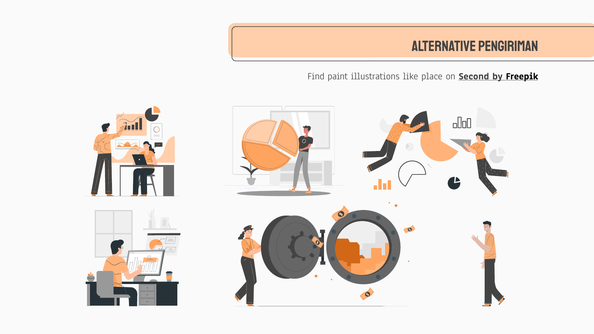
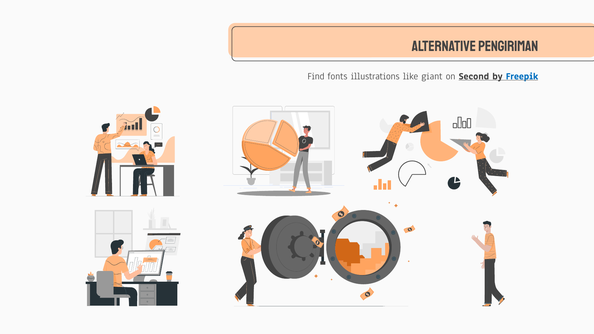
paint: paint -> fonts
place: place -> giant
Freepik colour: black -> blue
